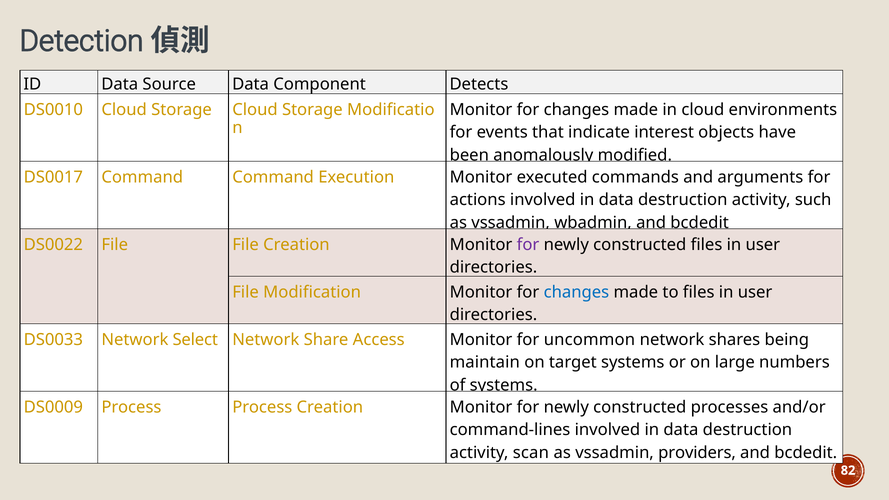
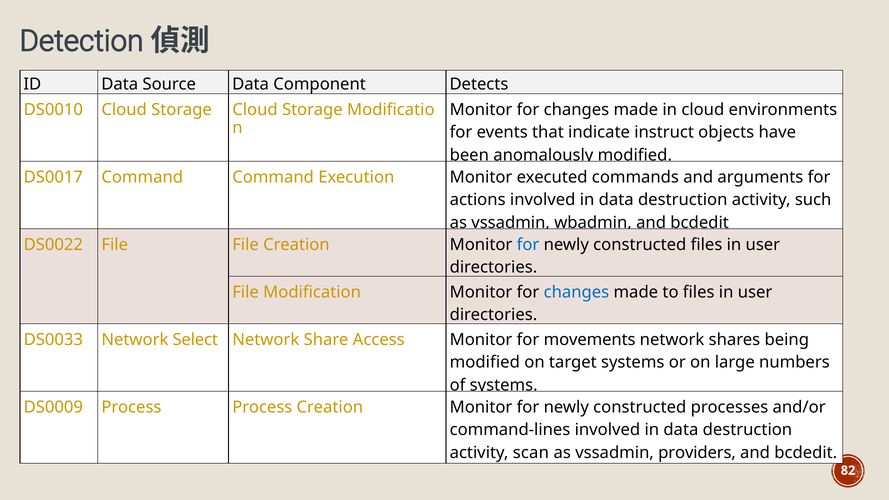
interest: interest -> instruct
for at (528, 245) colour: purple -> blue
uncommon: uncommon -> movements
maintain at (485, 362): maintain -> modified
